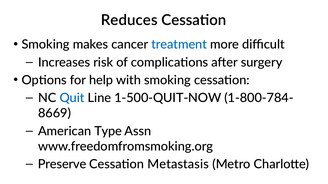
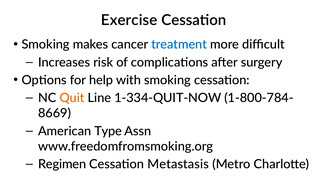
Reduces: Reduces -> Exercise
Quit colour: blue -> orange
1-500-QUIT-NOW: 1-500-QUIT-NOW -> 1-334-QUIT-NOW
Preserve: Preserve -> Regimen
